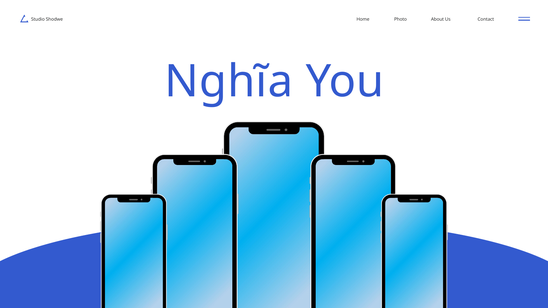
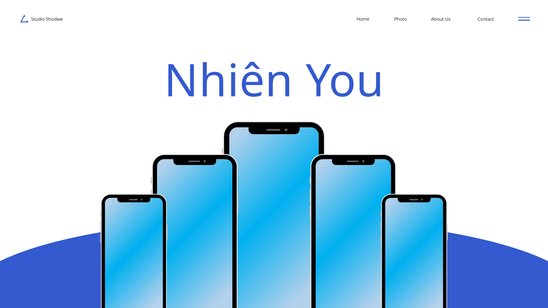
Nghĩa: Nghĩa -> Nhiên
